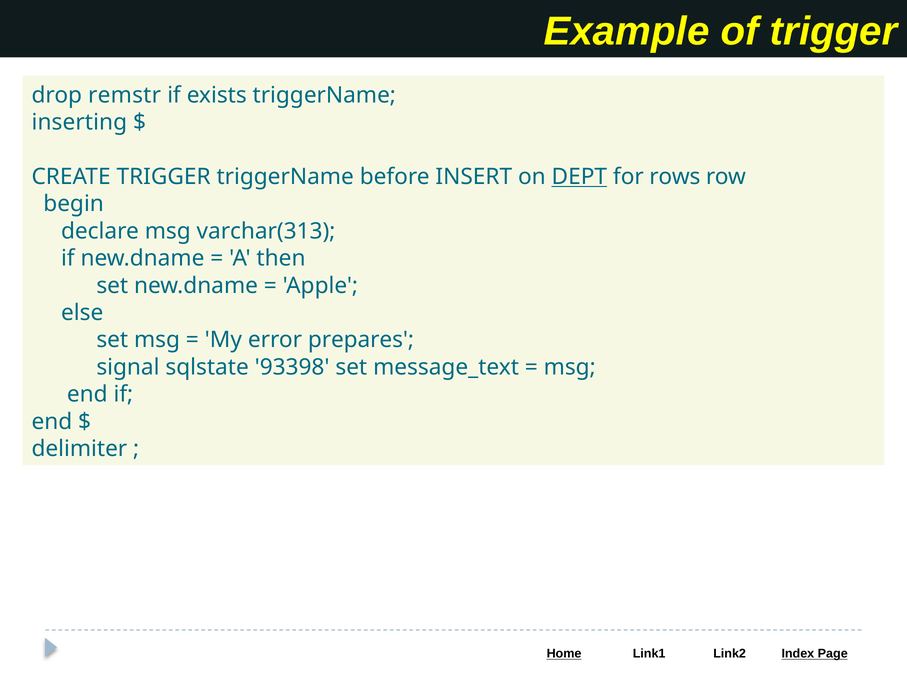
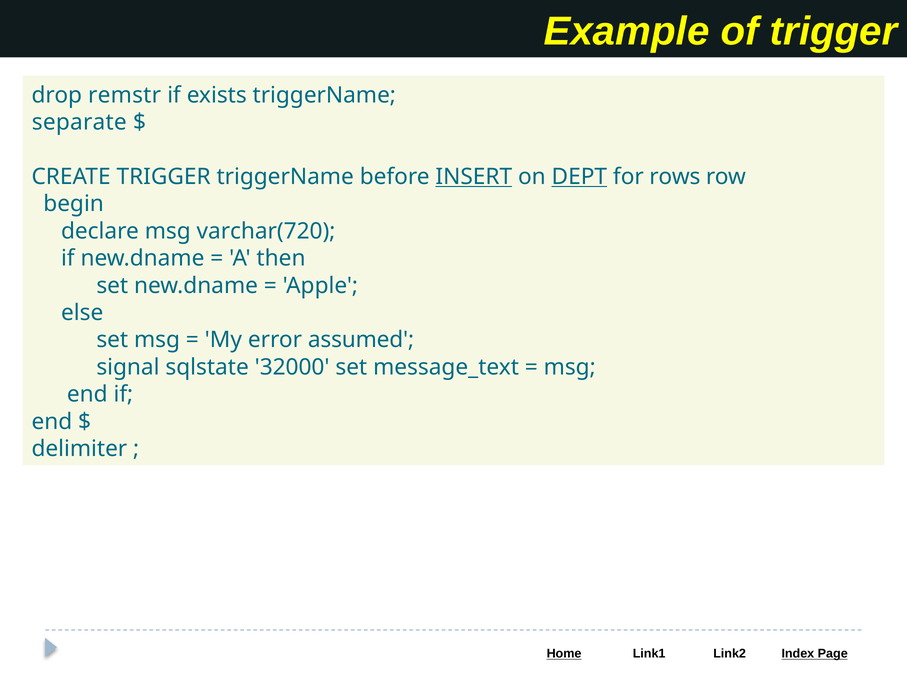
inserting: inserting -> separate
INSERT underline: none -> present
varchar(313: varchar(313 -> varchar(720
prepares: prepares -> assumed
93398: 93398 -> 32000
